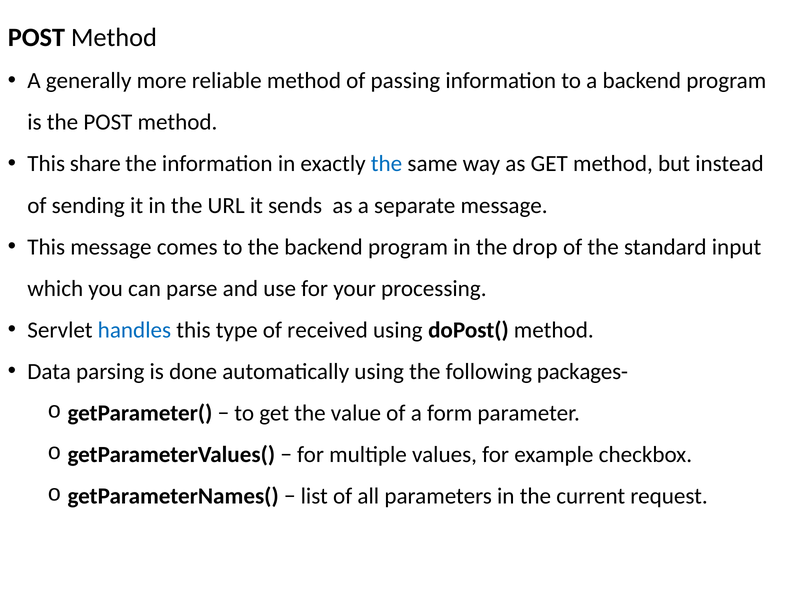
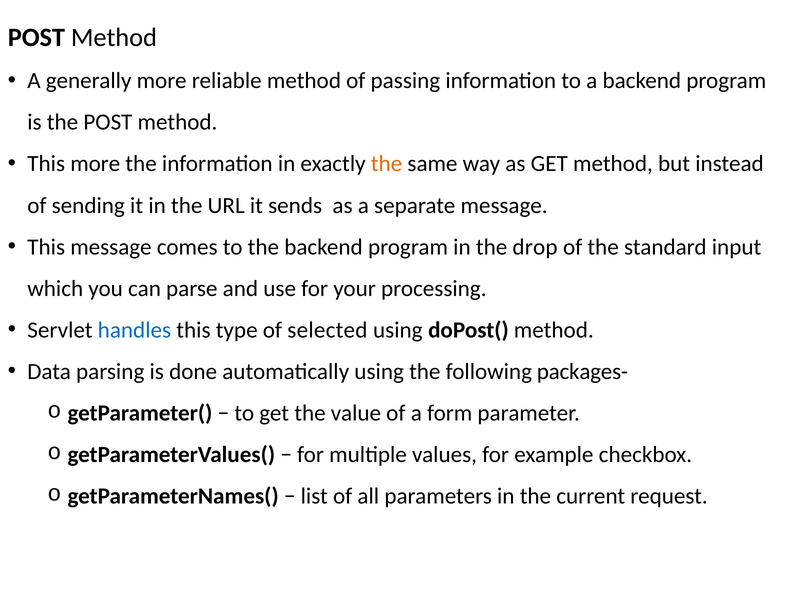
This share: share -> more
the at (387, 164) colour: blue -> orange
received: received -> selected
